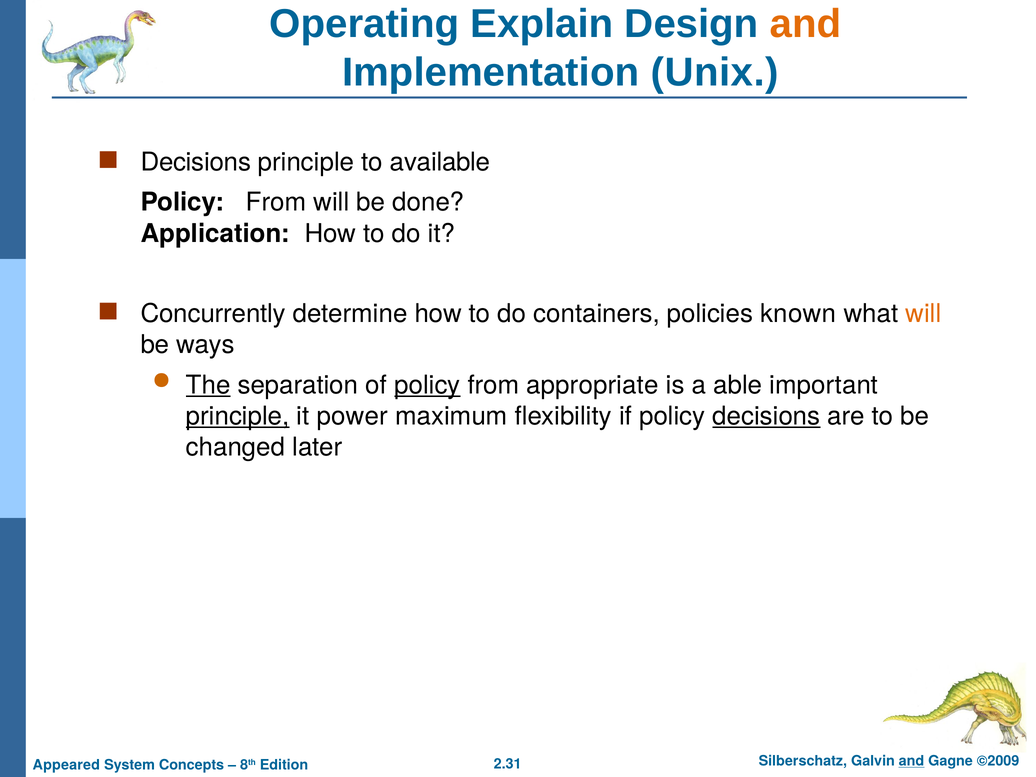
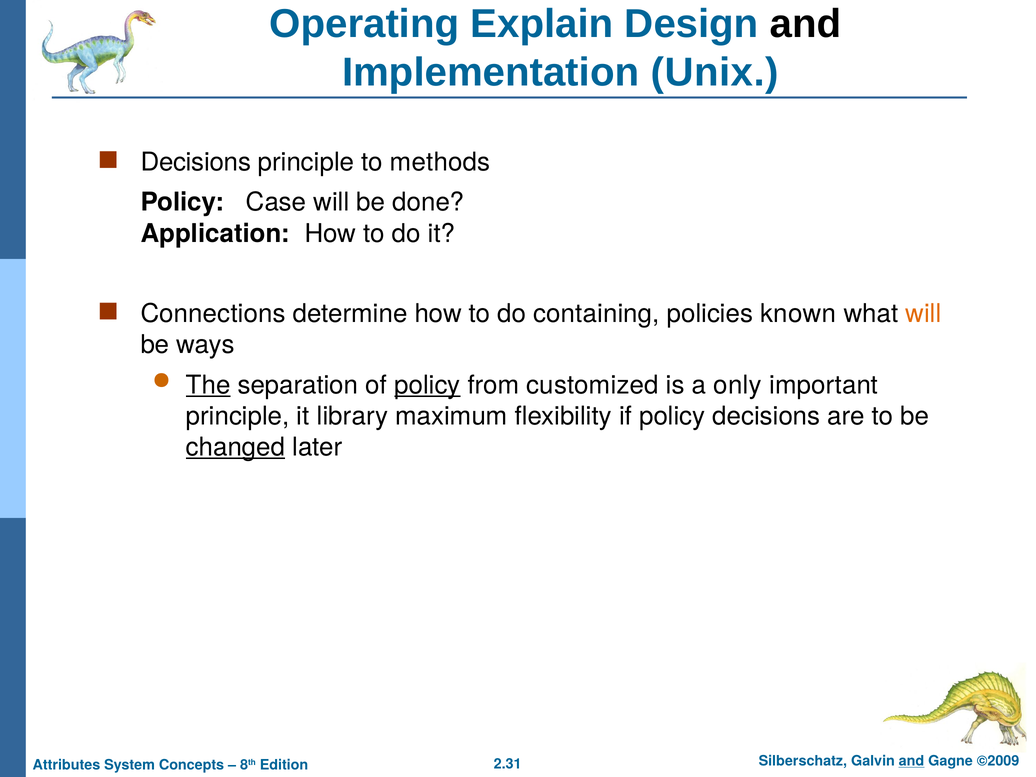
and at (805, 24) colour: orange -> black
available: available -> methods
From at (276, 202): From -> Case
Concurrently: Concurrently -> Connections
containers: containers -> containing
appropriate: appropriate -> customized
able: able -> only
principle at (238, 416) underline: present -> none
power: power -> library
decisions at (766, 416) underline: present -> none
changed underline: none -> present
Appeared: Appeared -> Attributes
